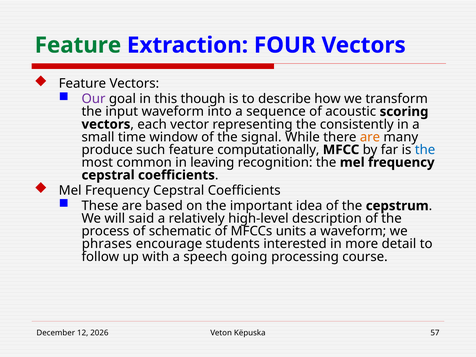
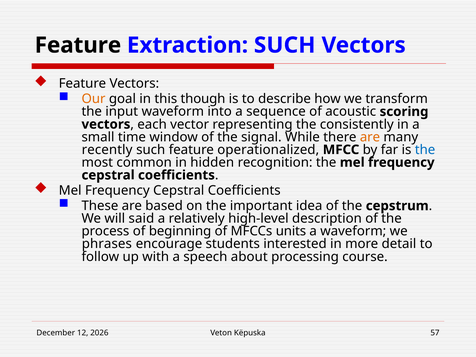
Feature at (78, 45) colour: green -> black
Extraction FOUR: FOUR -> SUCH
Our colour: purple -> orange
produce: produce -> recently
computationally: computationally -> operationalized
leaving: leaving -> hidden
schematic: schematic -> beginning
going: going -> about
